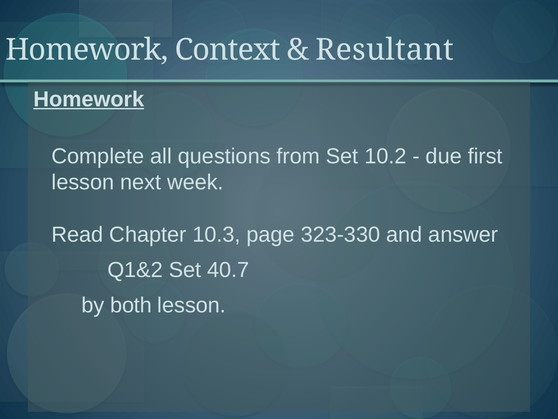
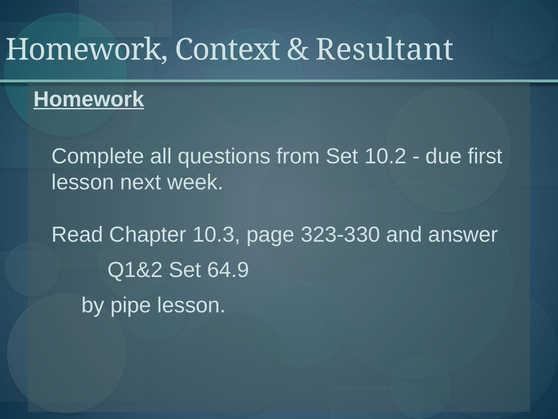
40.7: 40.7 -> 64.9
both: both -> pipe
